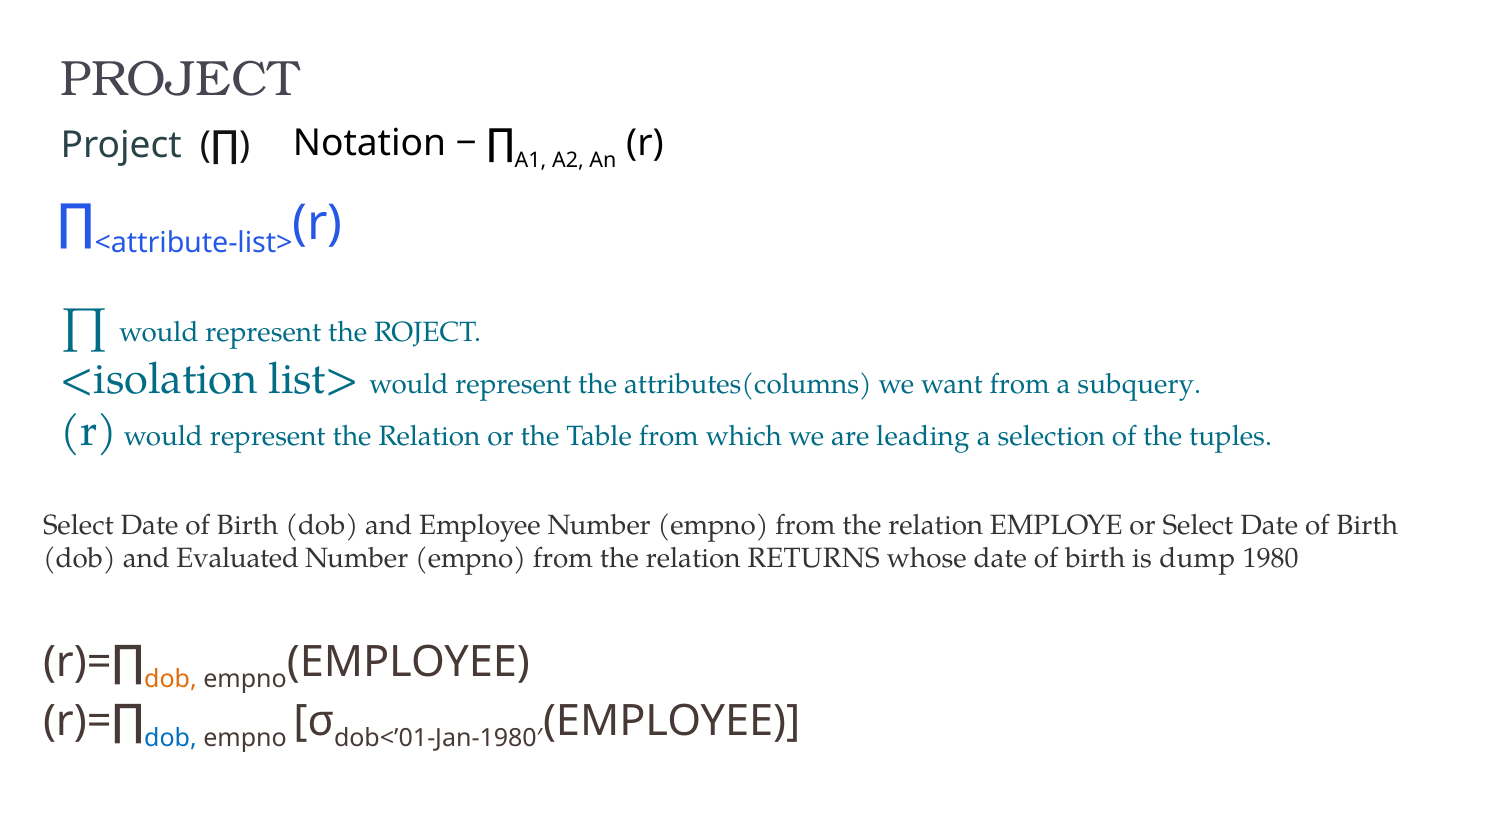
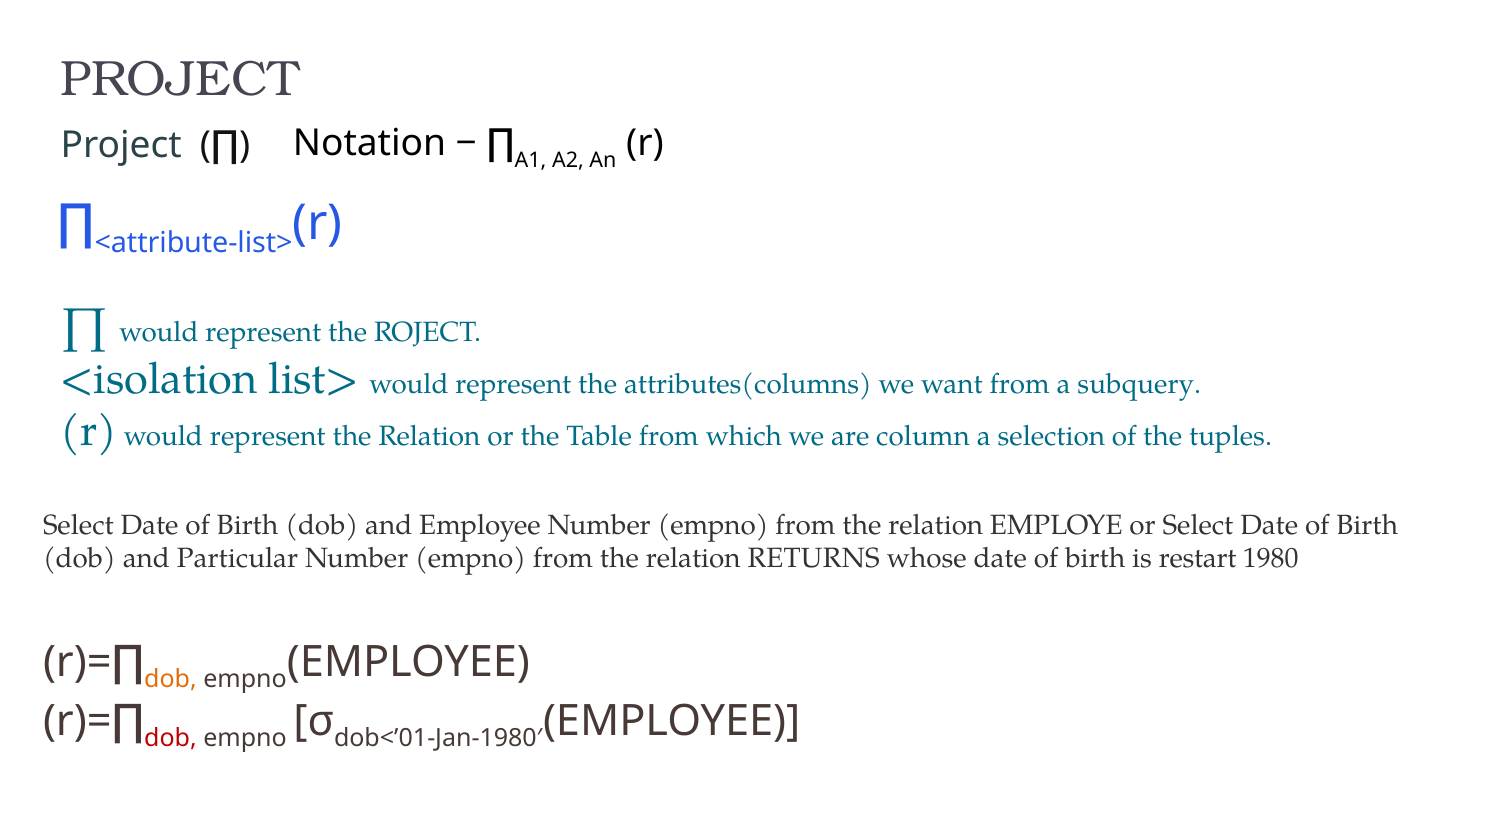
leading: leading -> column
Evaluated: Evaluated -> Particular
dump: dump -> restart
dob at (170, 739) colour: blue -> red
